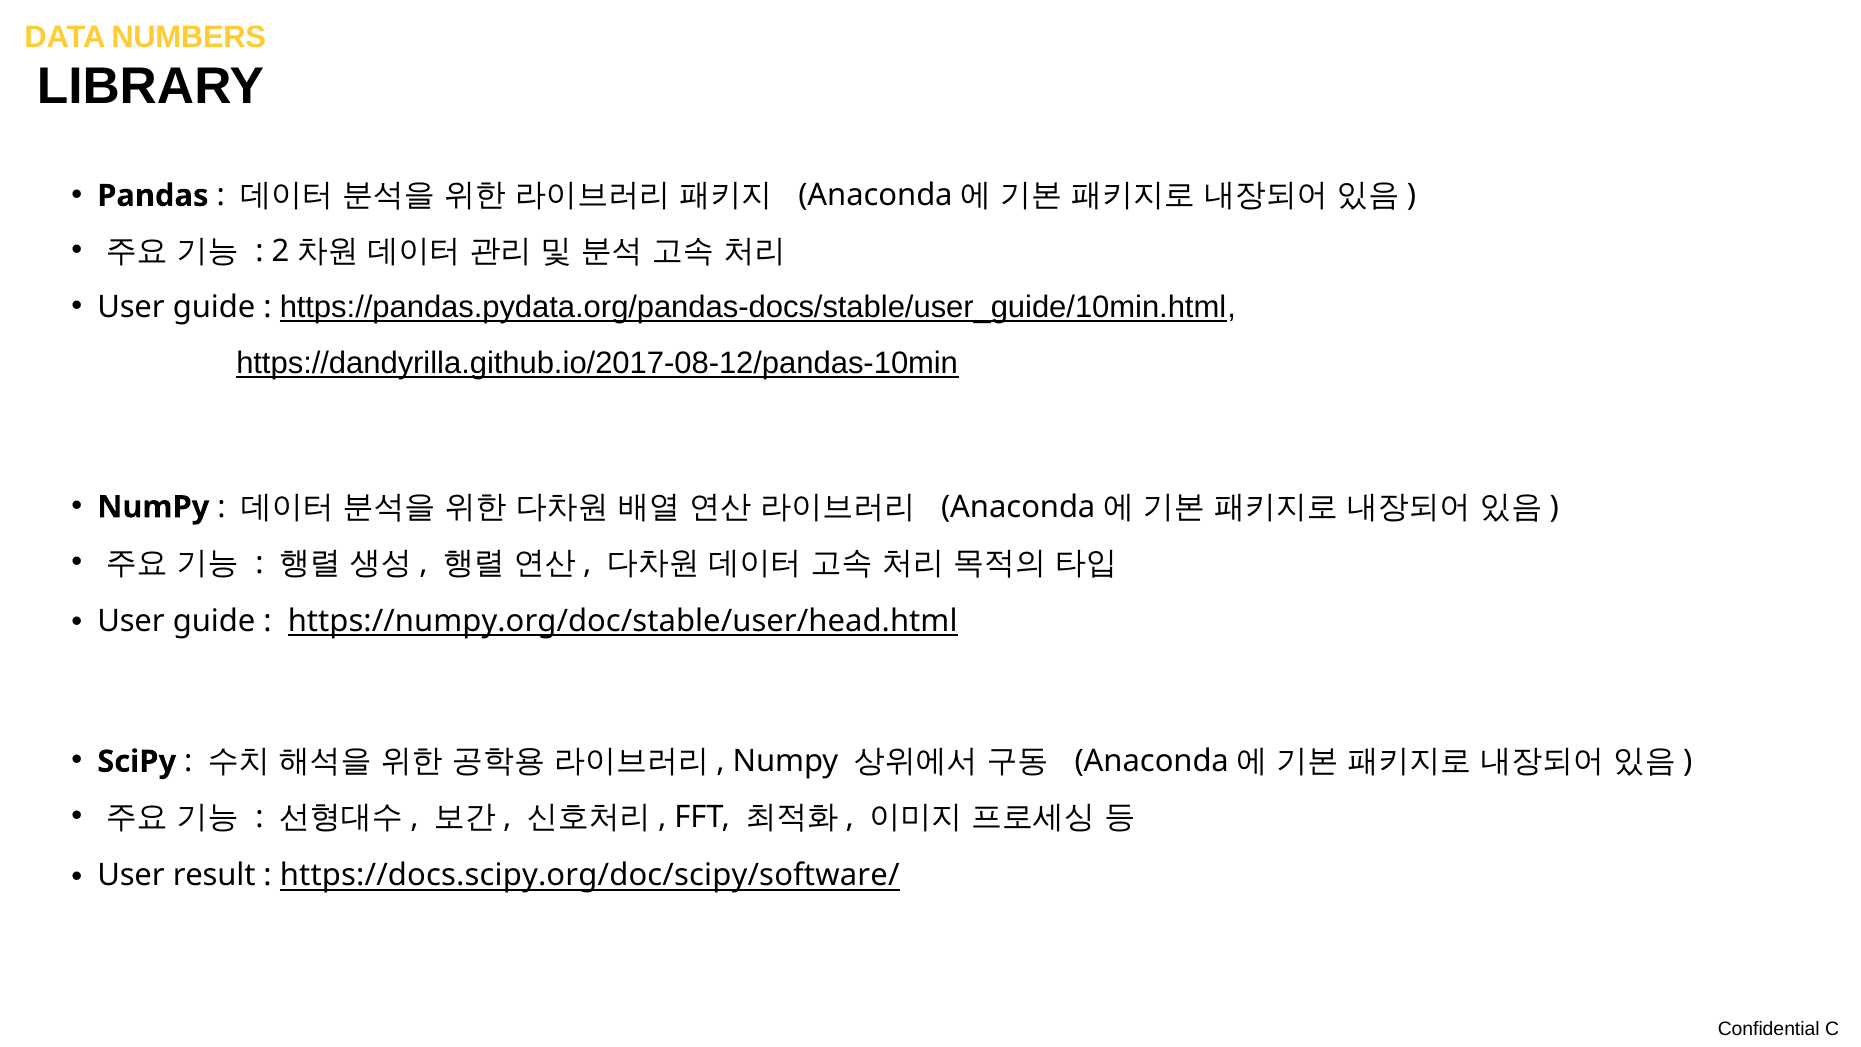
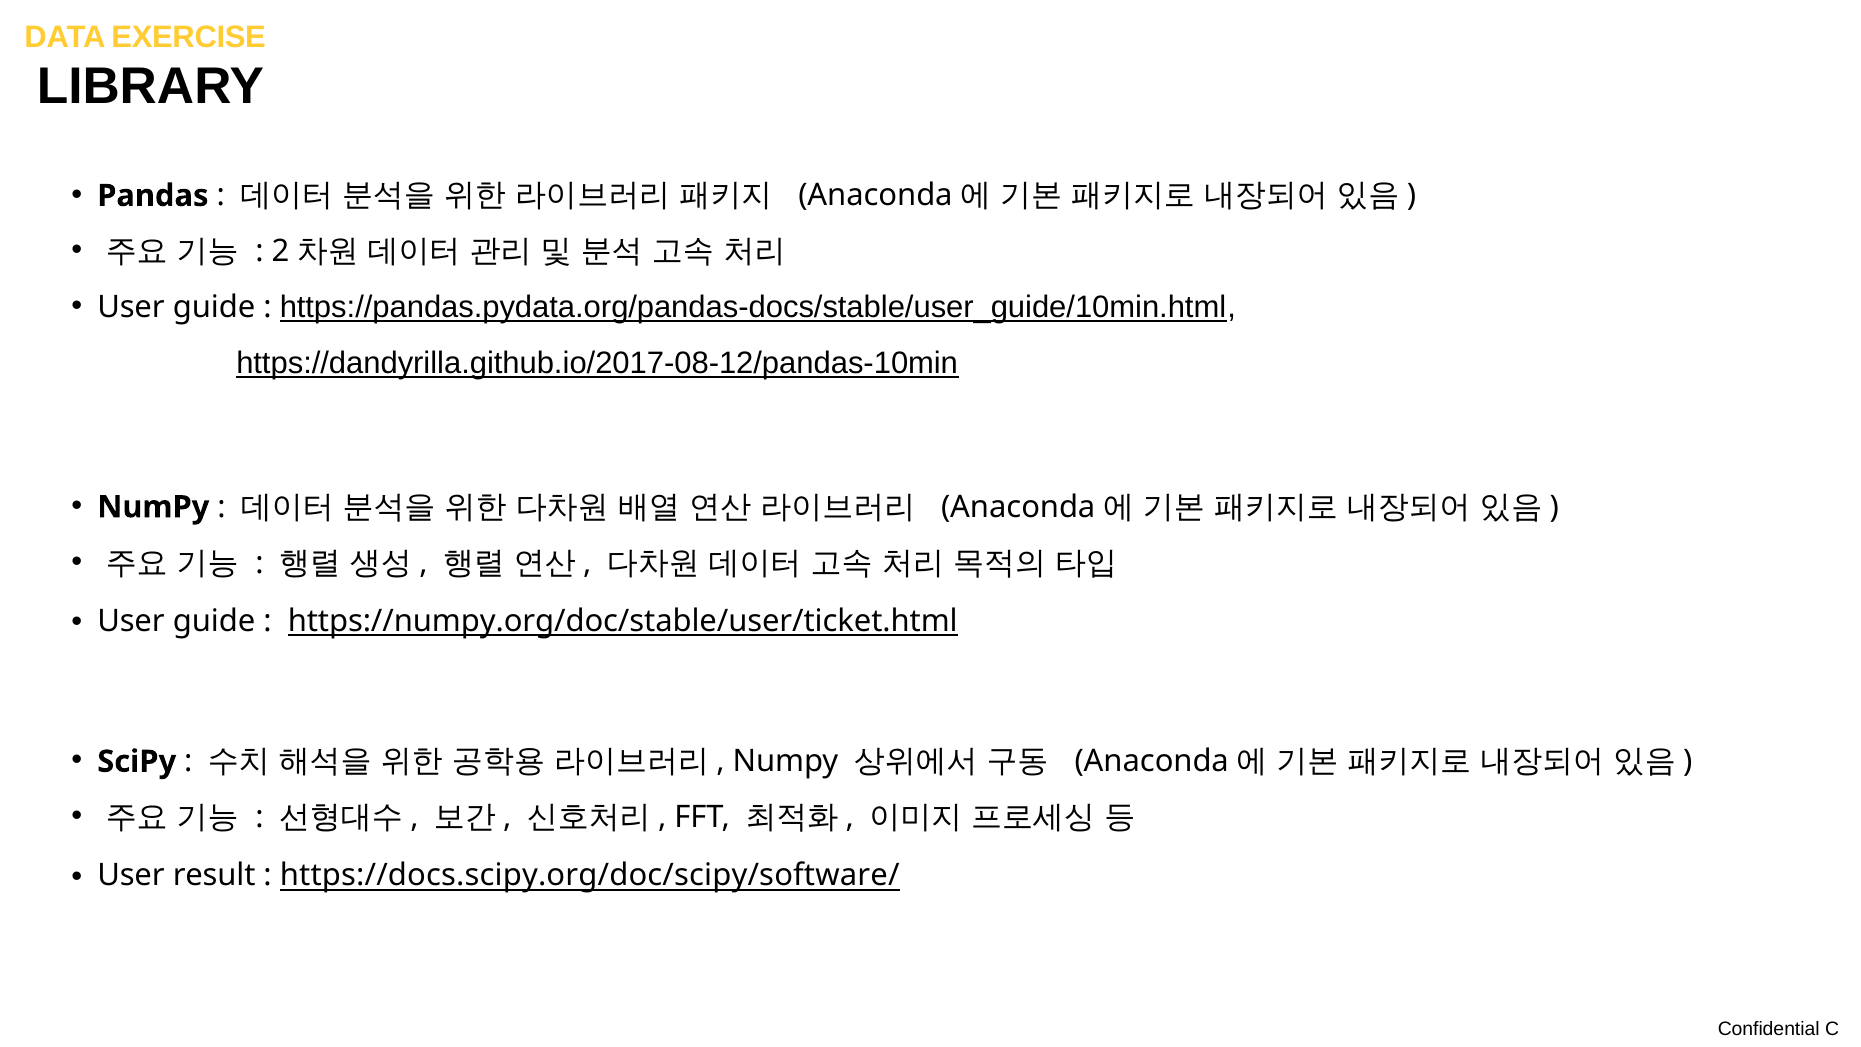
NUMBERS: NUMBERS -> EXERCISE
https://numpy.org/doc/stable/user/head.html: https://numpy.org/doc/stable/user/head.html -> https://numpy.org/doc/stable/user/ticket.html
